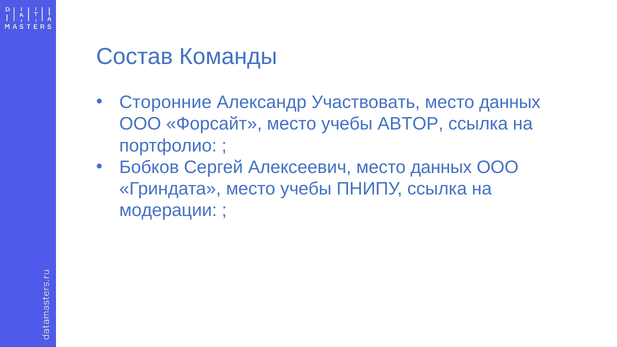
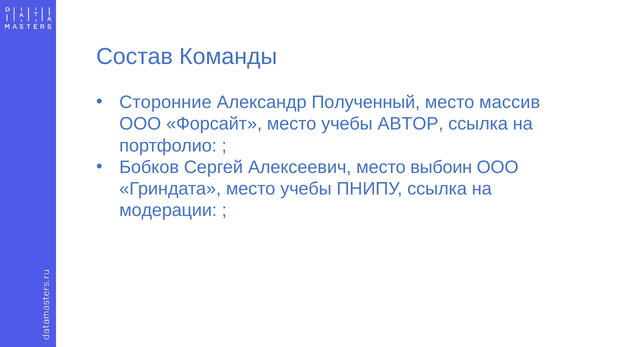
Участвовать: Участвовать -> Полученный
данных at (510, 102): данных -> массив
Алексеевич место данных: данных -> выбоин
